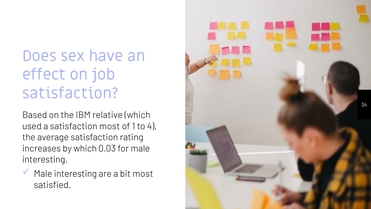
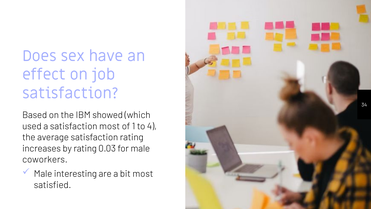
relative: relative -> showed
by which: which -> rating
interesting at (45, 159): interesting -> coworkers
